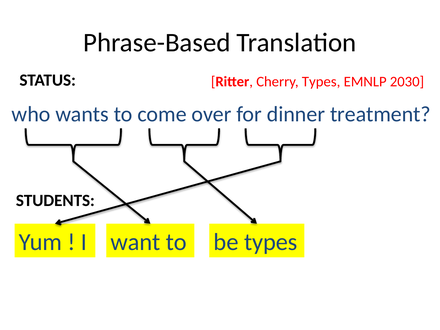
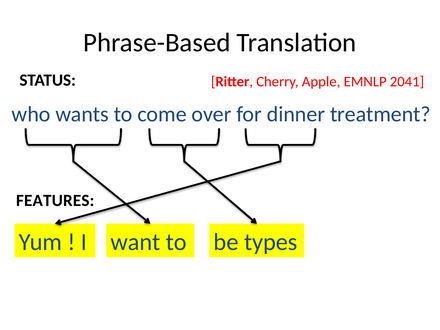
Cherry Types: Types -> Apple
2030: 2030 -> 2041
STUDENTS: STUDENTS -> FEATURES
